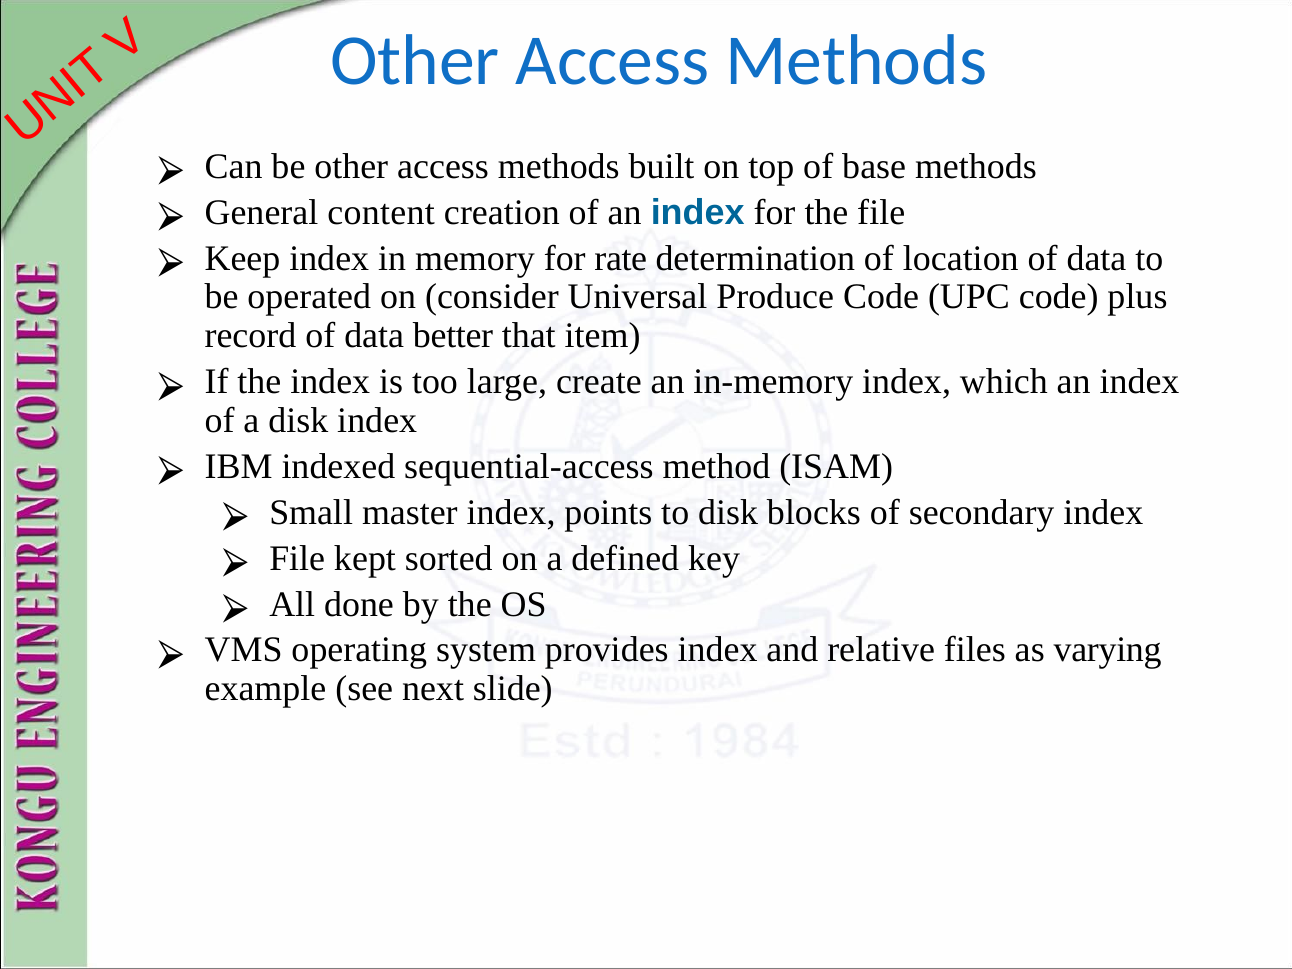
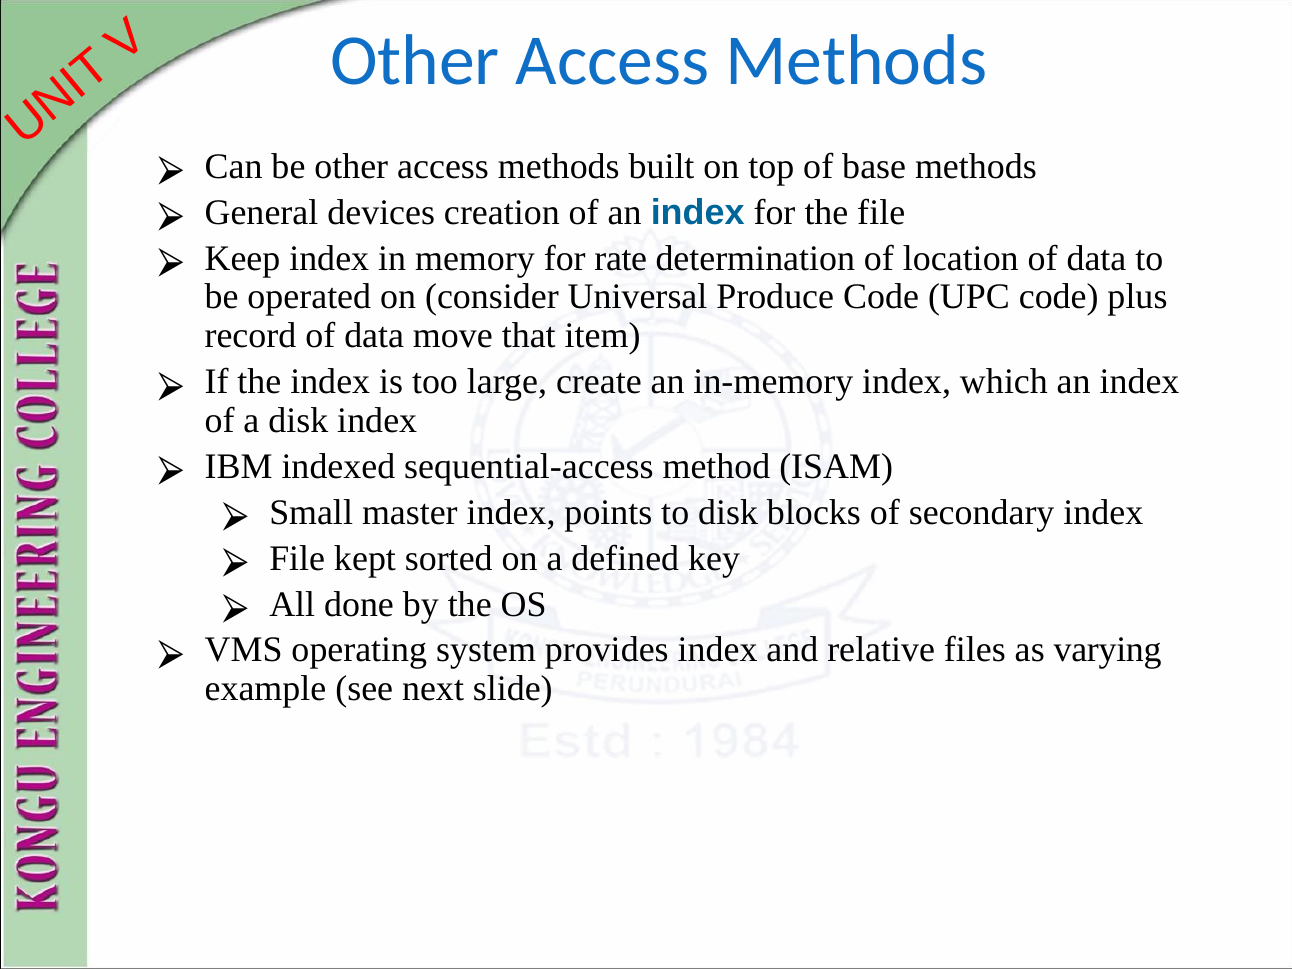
content: content -> devices
better: better -> move
